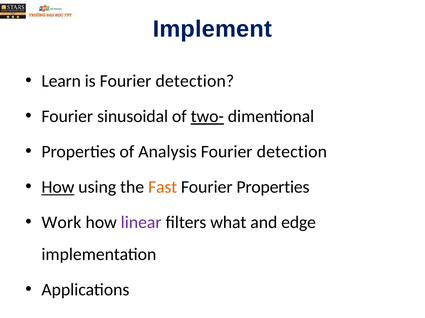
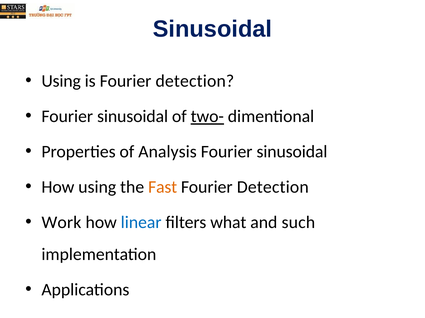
Implement at (212, 29): Implement -> Sinusoidal
Learn at (61, 81): Learn -> Using
detection at (292, 152): detection -> sinusoidal
How at (58, 188) underline: present -> none
Properties at (273, 188): Properties -> Detection
linear colour: purple -> blue
edge: edge -> such
